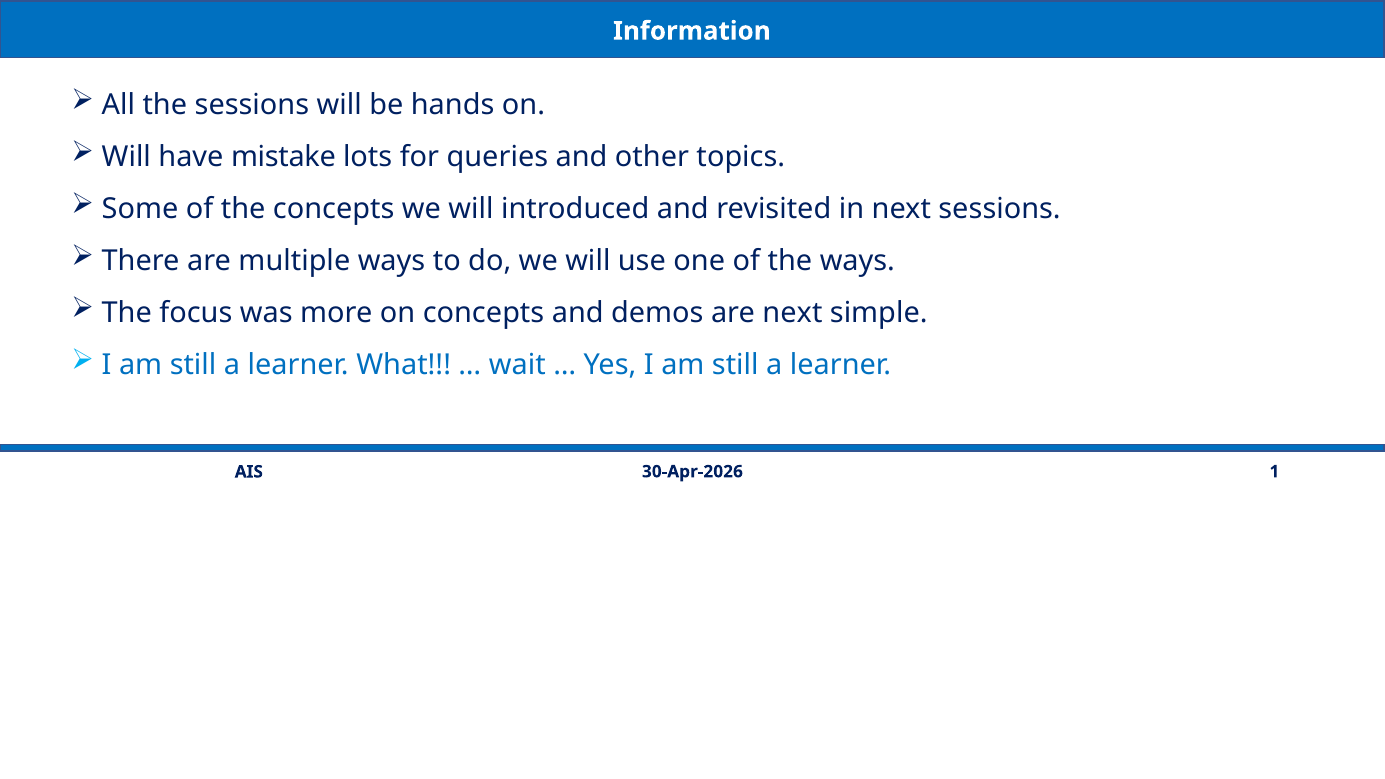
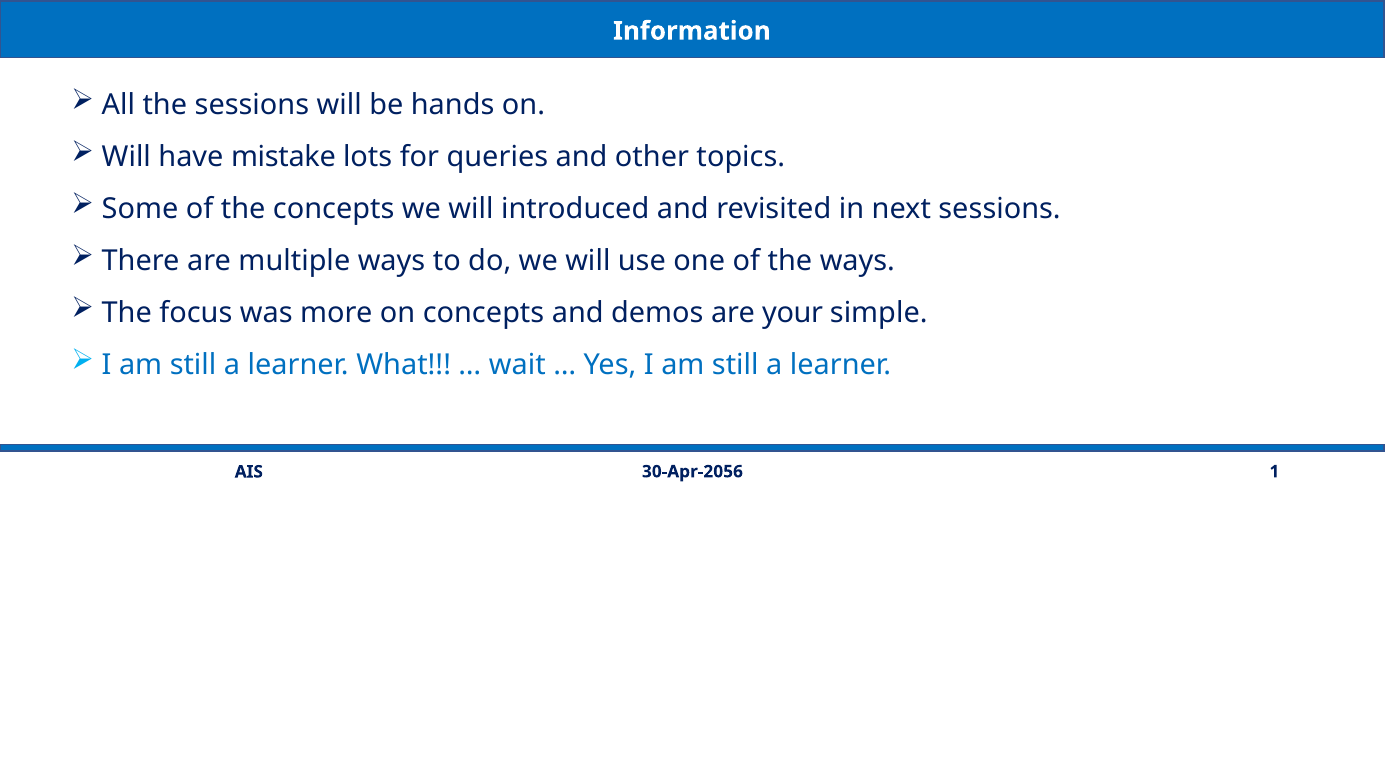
are next: next -> your
30-Apr-2026: 30-Apr-2026 -> 30-Apr-2056
